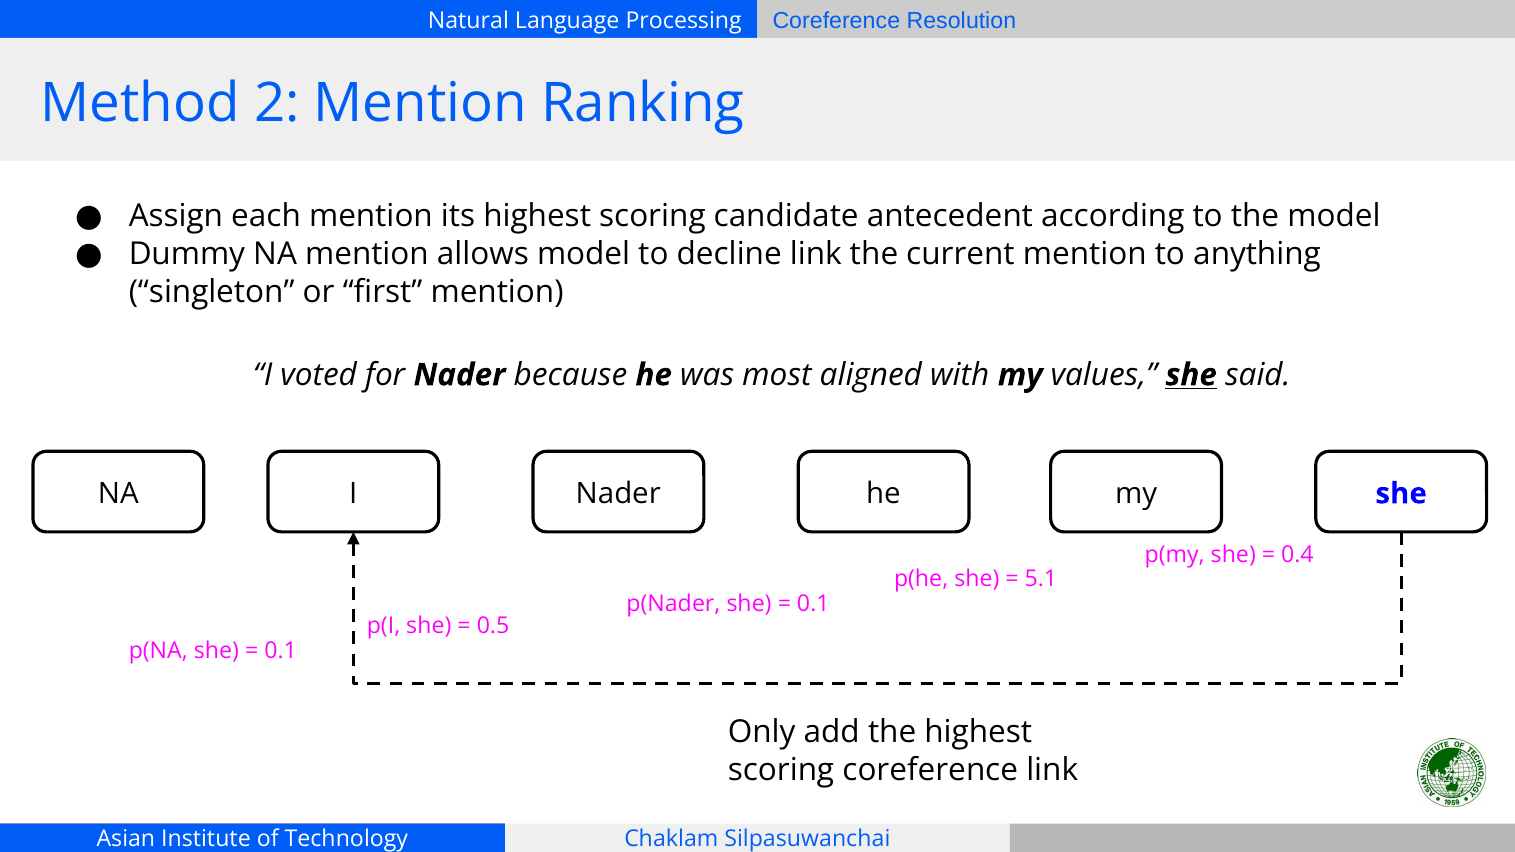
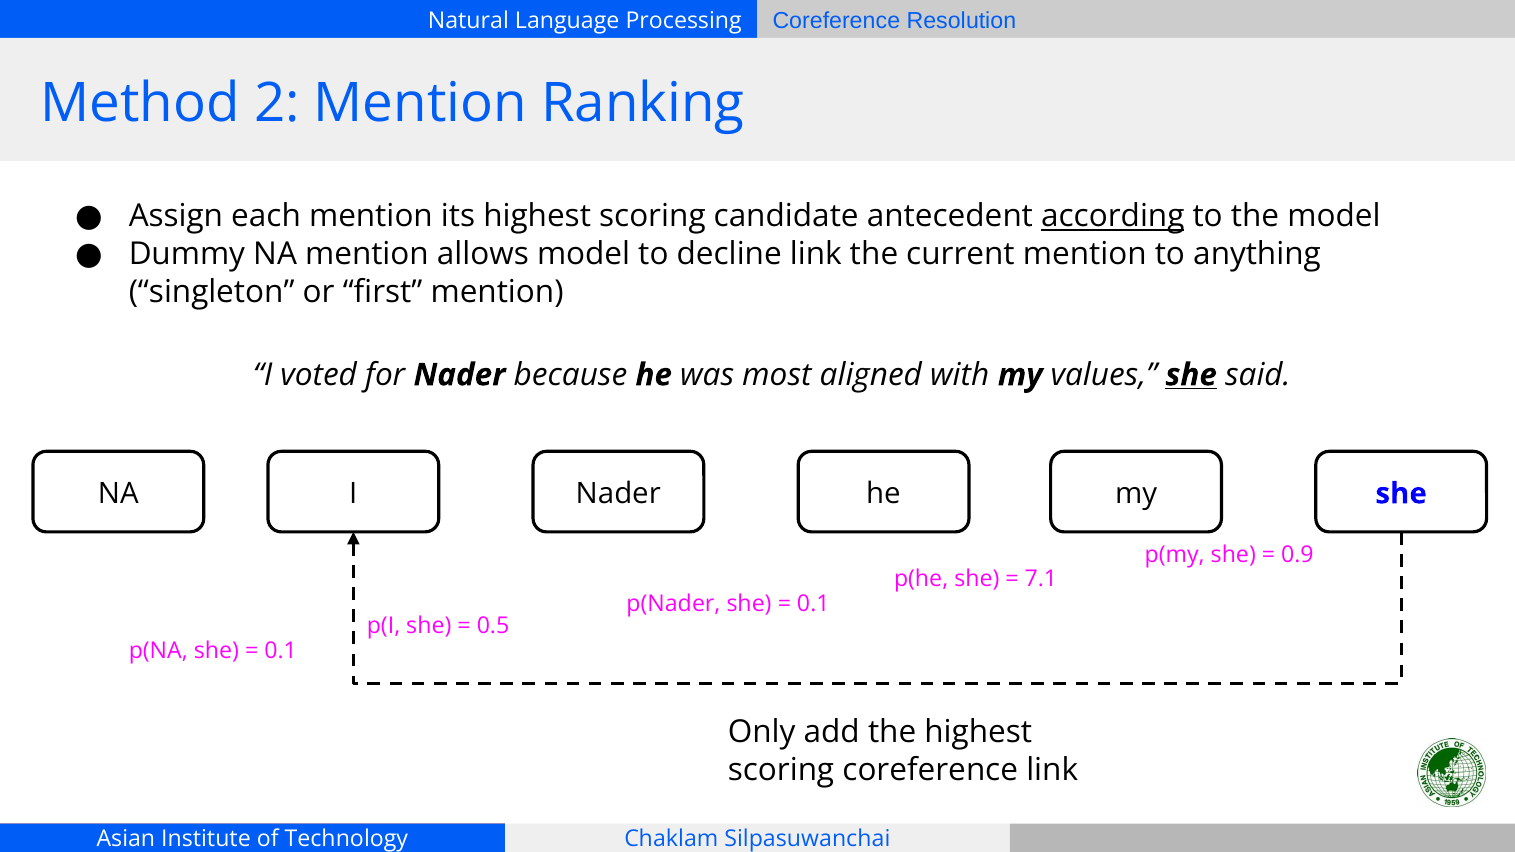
according underline: none -> present
0.4: 0.4 -> 0.9
5.1: 5.1 -> 7.1
